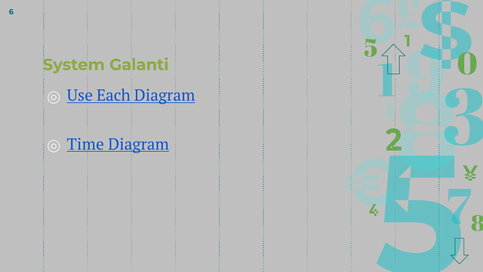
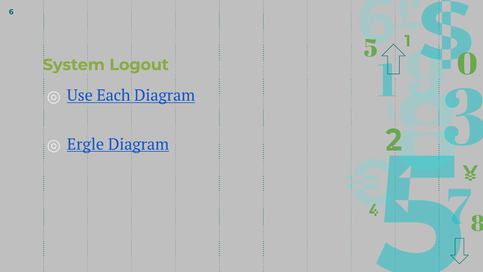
Galanti: Galanti -> Logout
Time: Time -> Ergle
